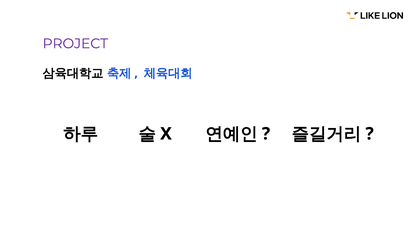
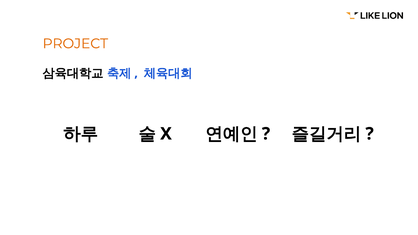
PROJECT colour: purple -> orange
